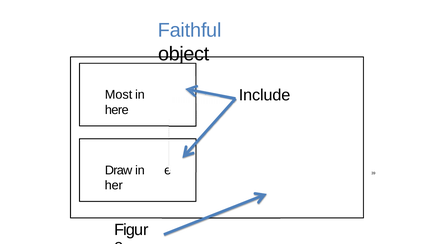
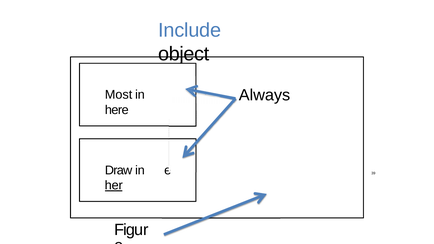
Faithful: Faithful -> Include
Include: Include -> Always
her underline: none -> present
